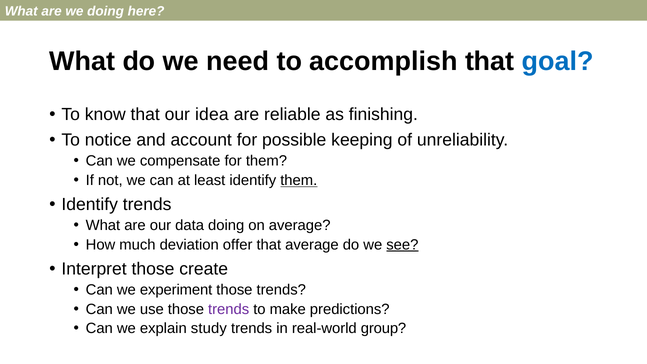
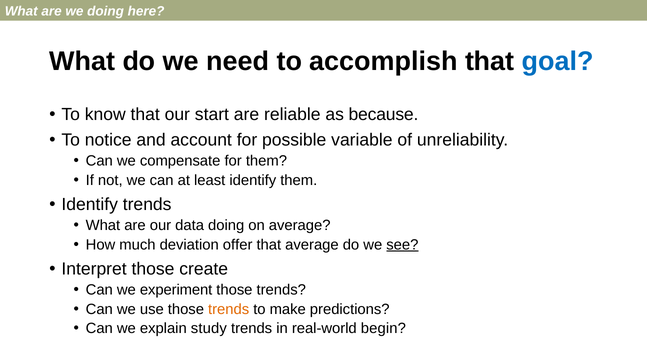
idea: idea -> start
finishing: finishing -> because
keeping: keeping -> variable
them at (299, 180) underline: present -> none
trends at (229, 309) colour: purple -> orange
group: group -> begin
